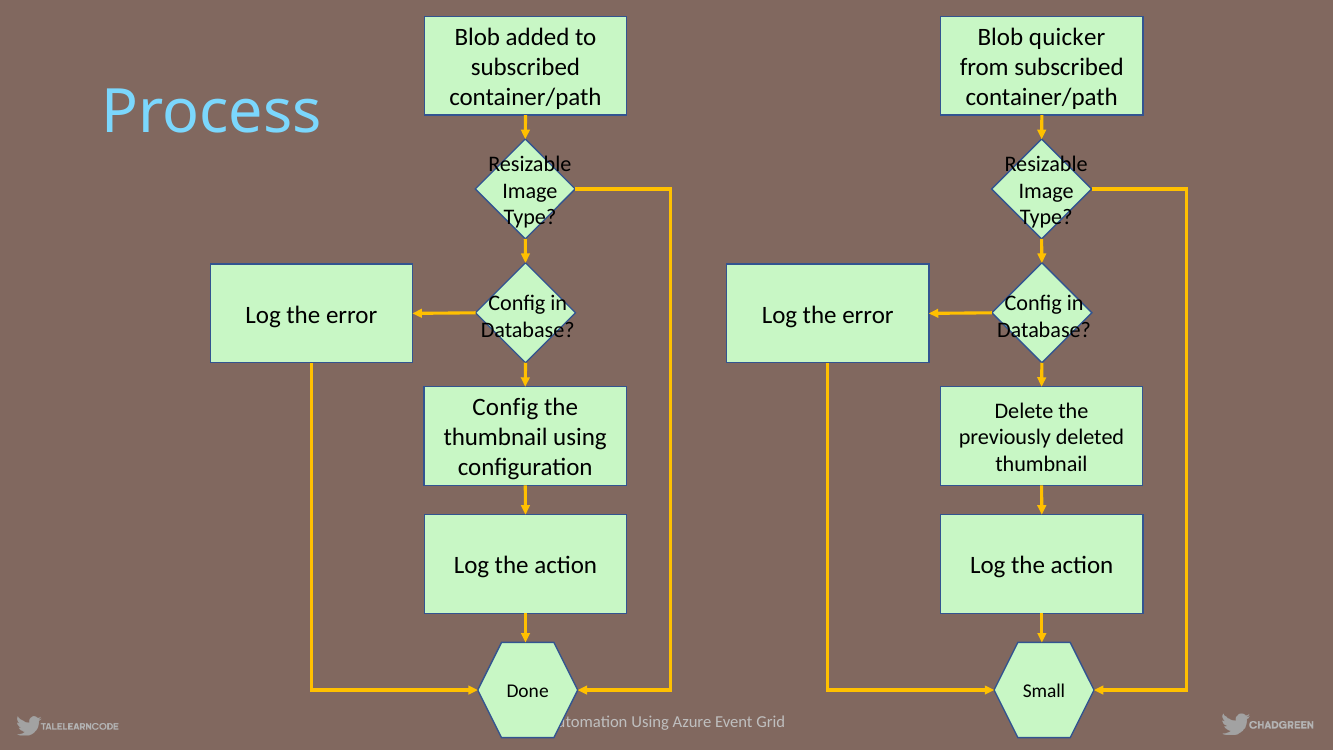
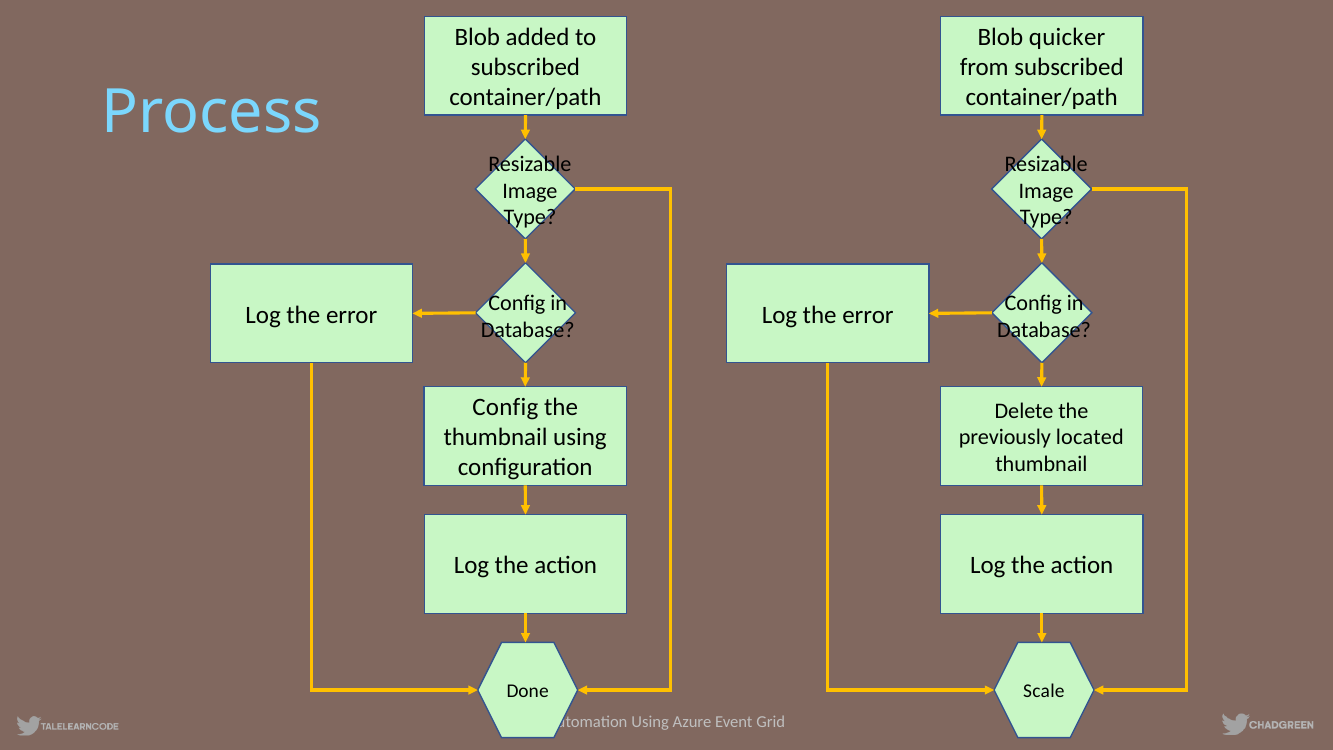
deleted: deleted -> located
Small: Small -> Scale
